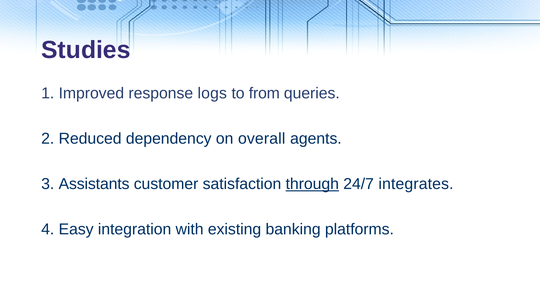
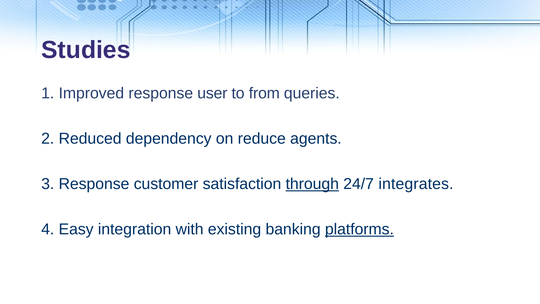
logs: logs -> user
overall: overall -> reduce
3 Assistants: Assistants -> Response
platforms underline: none -> present
